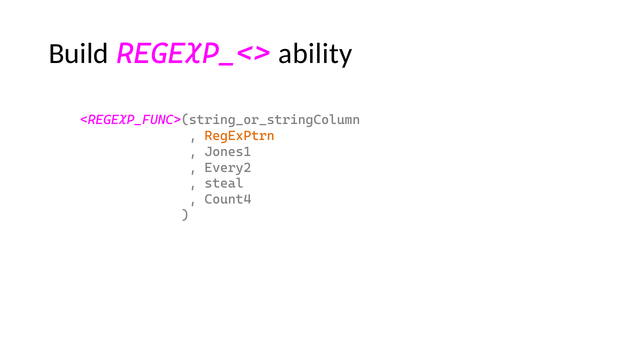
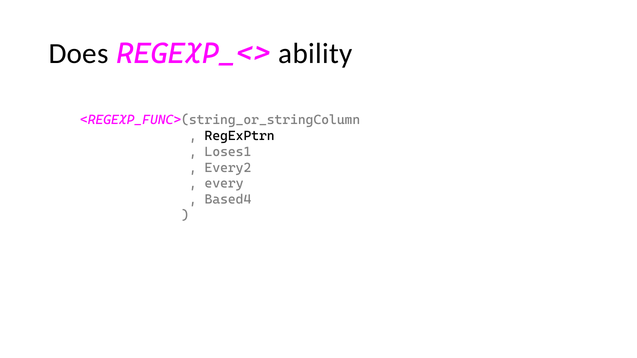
Build: Build -> Does
RegExPtrn colour: orange -> black
Jones1: Jones1 -> Loses1
steal: steal -> every
Count4: Count4 -> Based4
